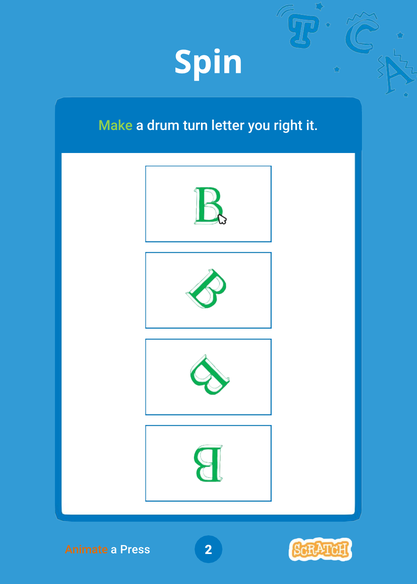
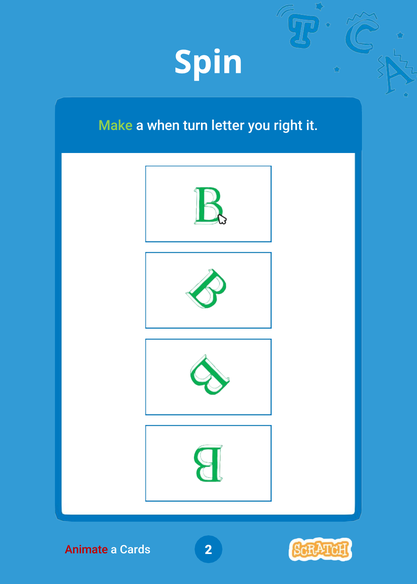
drum: drum -> when
Animate colour: orange -> red
Press: Press -> Cards
